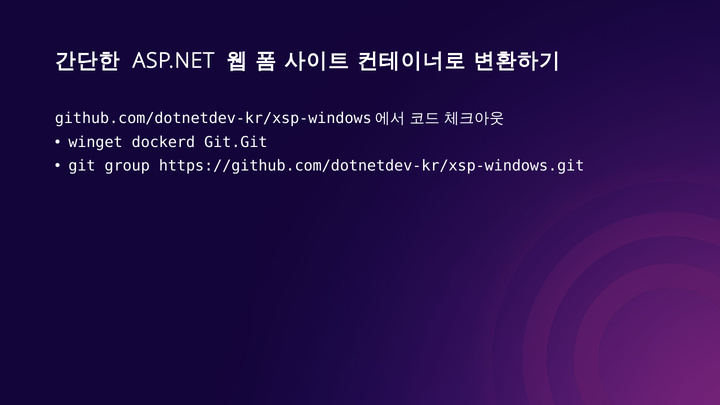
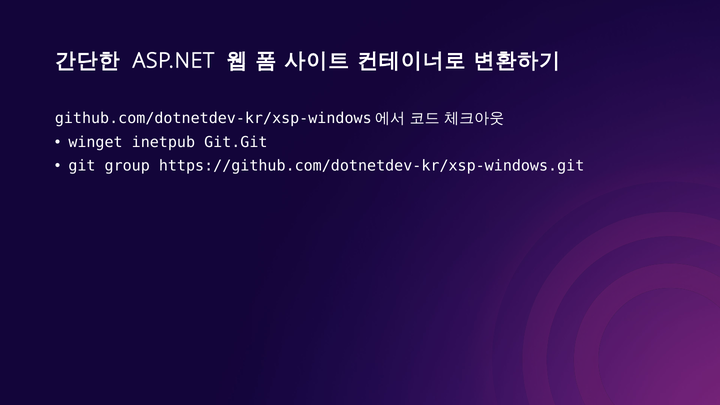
dockerd: dockerd -> inetpub
